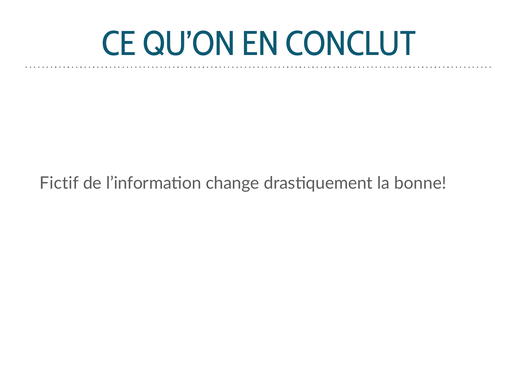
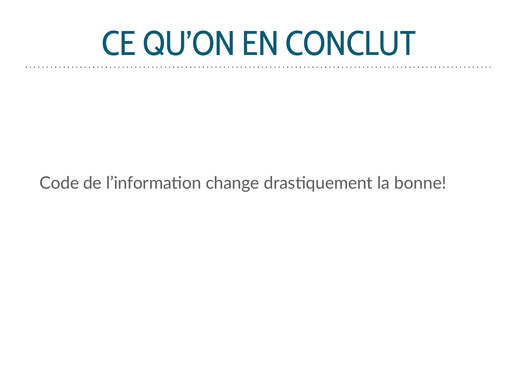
Fictif: Fictif -> Code
